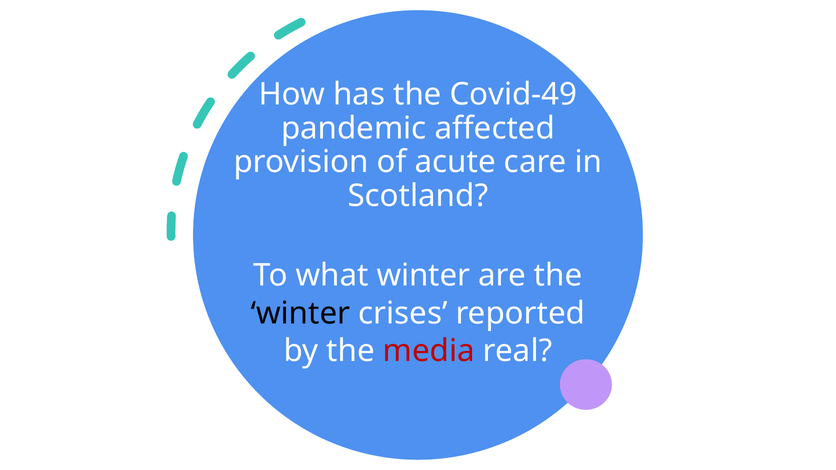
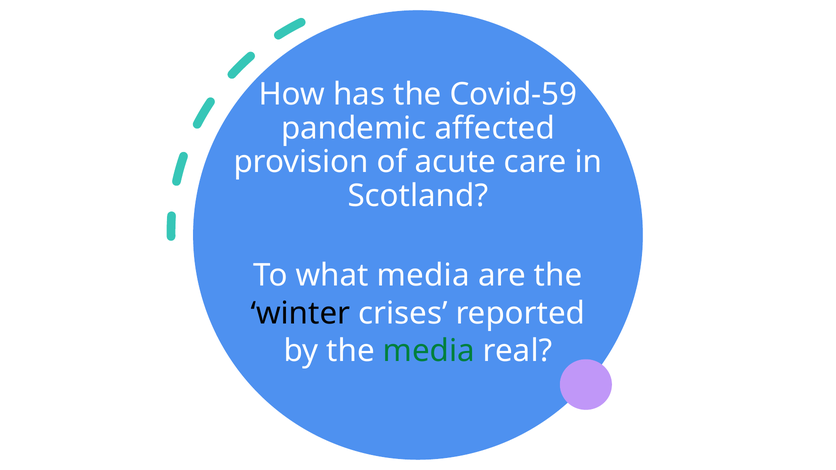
Covid-49: Covid-49 -> Covid-59
what winter: winter -> media
media at (429, 351) colour: red -> green
